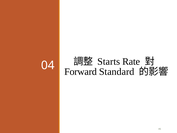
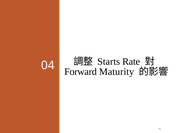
Standard: Standard -> Maturity
